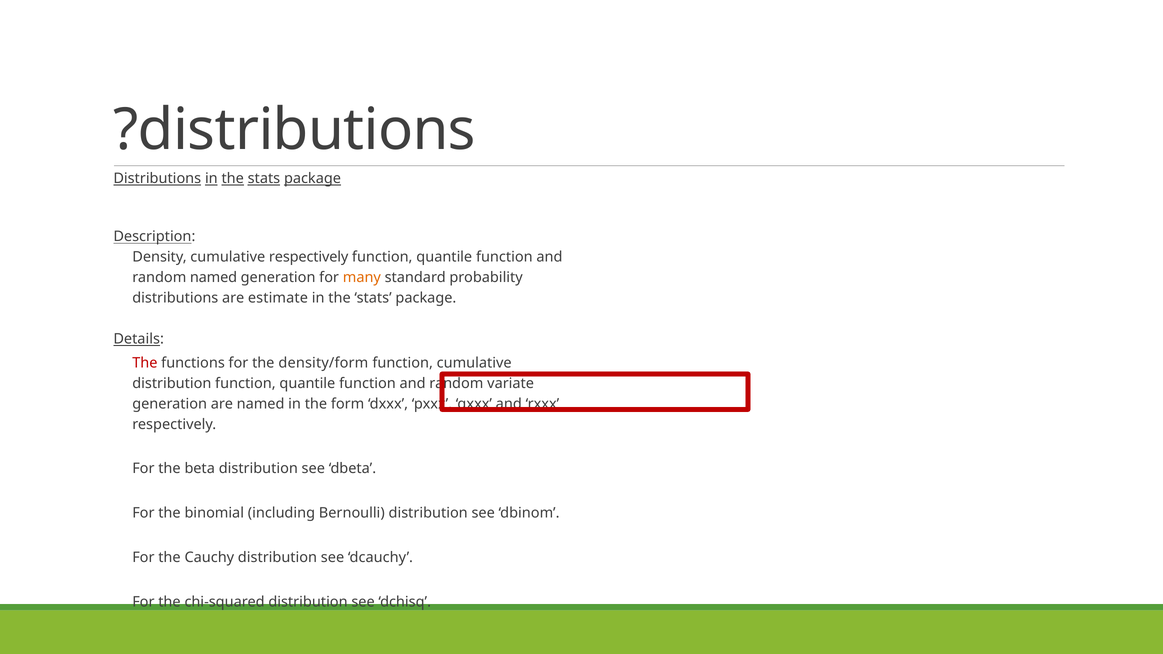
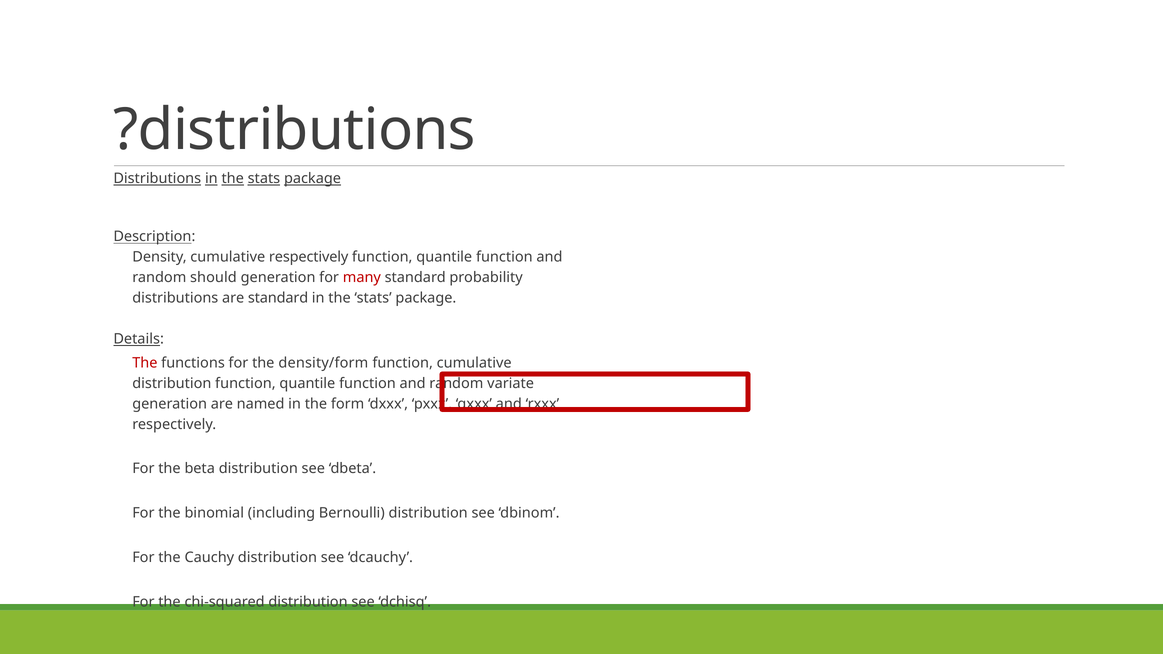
random named: named -> should
many colour: orange -> red
are estimate: estimate -> standard
